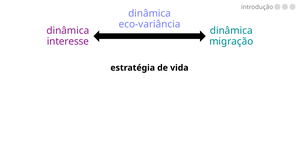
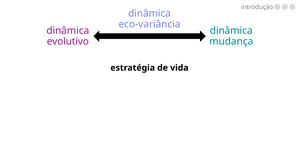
interesse: interesse -> evolutivo
migração: migração -> mudança
